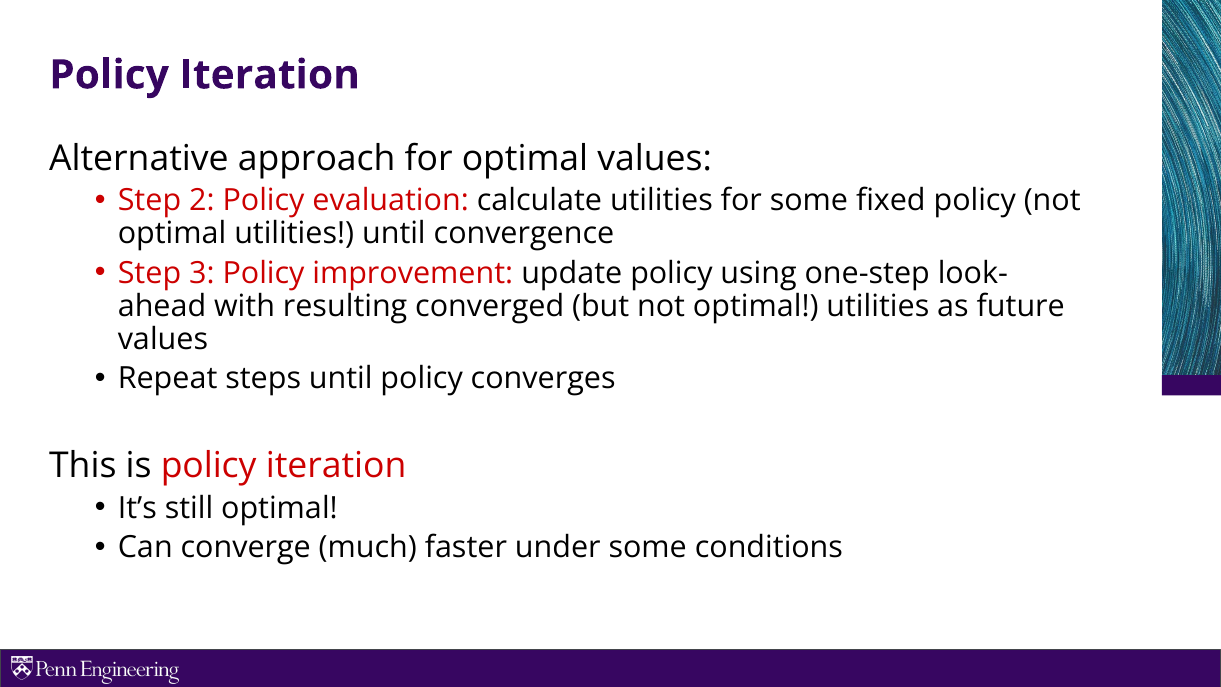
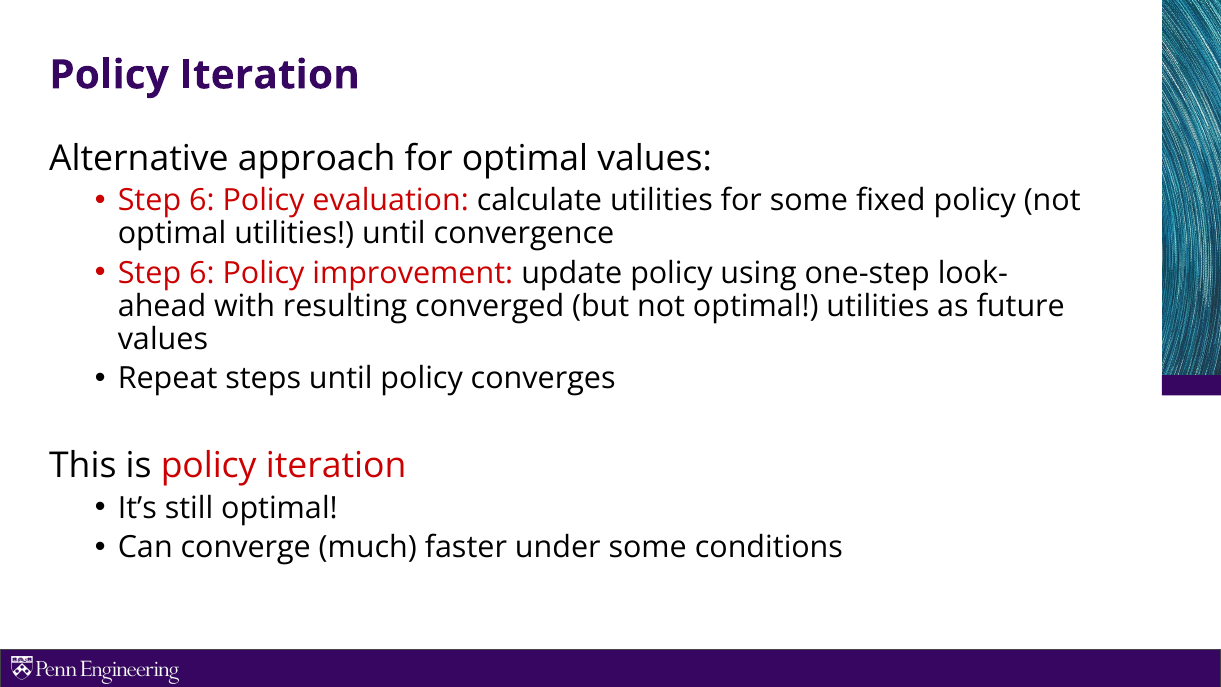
2 at (202, 201): 2 -> 6
3 at (202, 273): 3 -> 6
